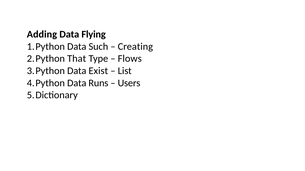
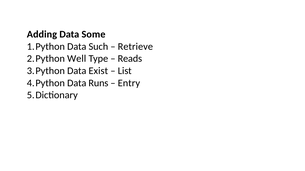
Flying: Flying -> Some
Creating: Creating -> Retrieve
That: That -> Well
Flows: Flows -> Reads
Users: Users -> Entry
